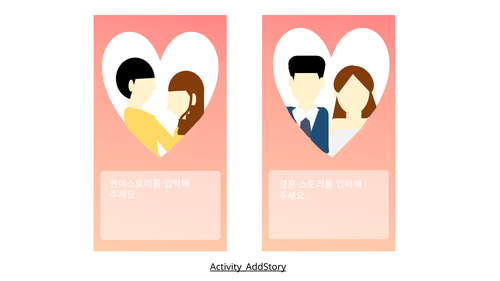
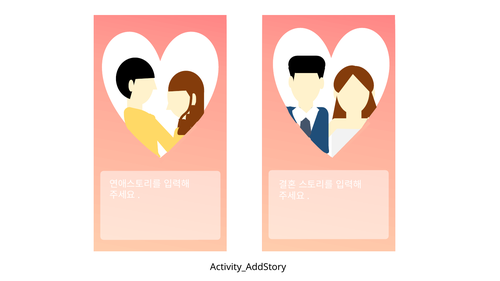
Activity_AddStory underline: present -> none
